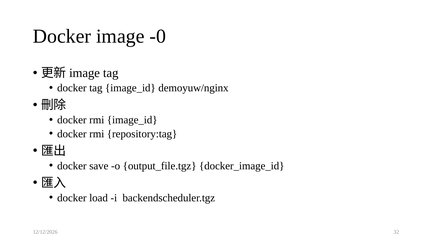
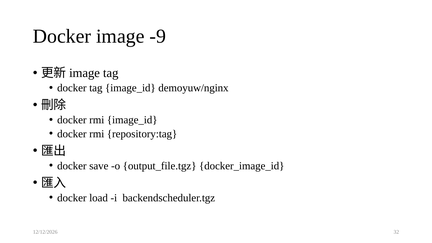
-0: -0 -> -9
